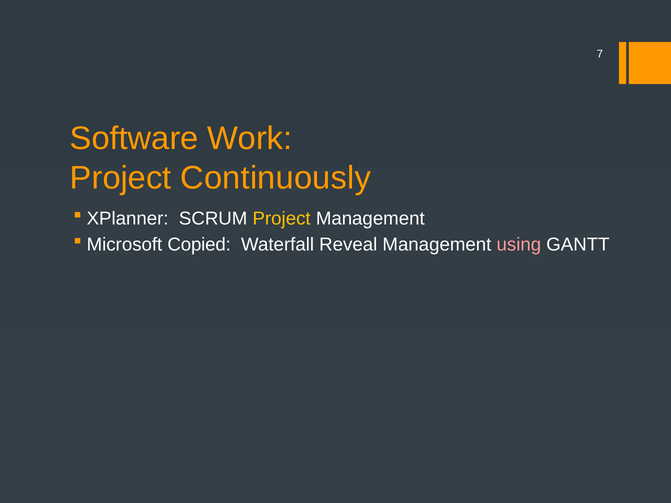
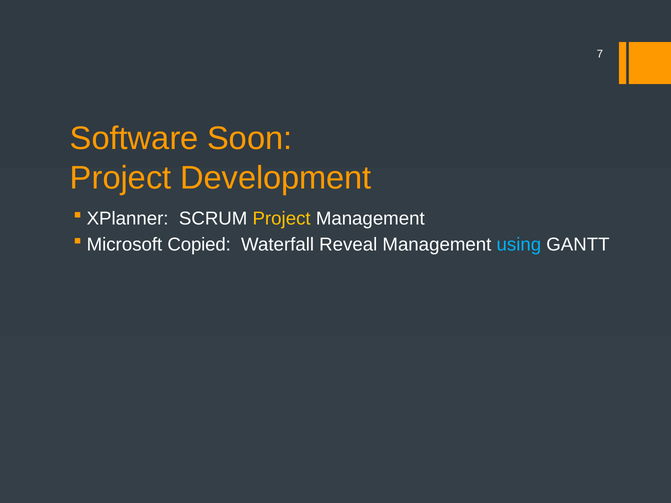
Work: Work -> Soon
Continuously: Continuously -> Development
using colour: pink -> light blue
